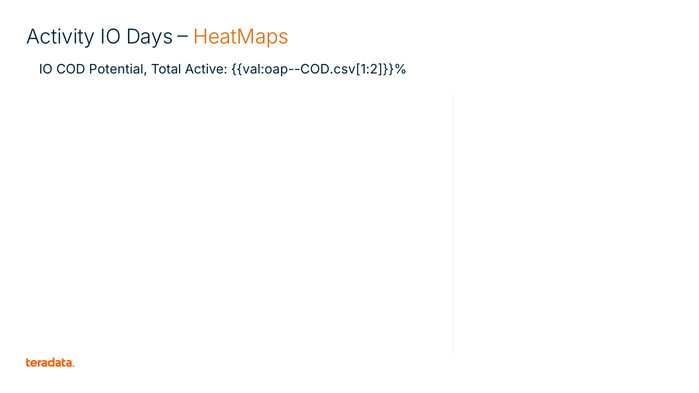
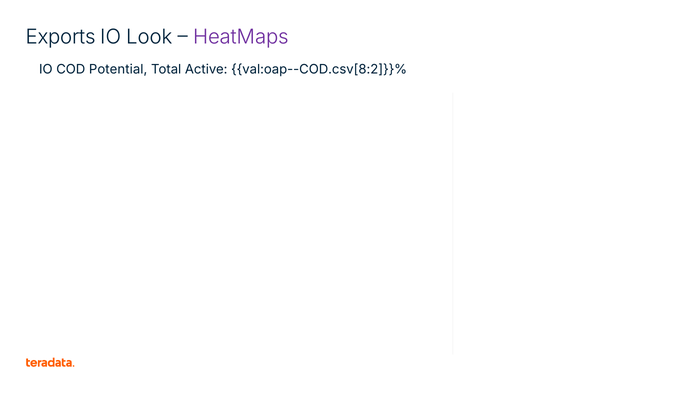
Activity: Activity -> Exports
Days: Days -> Look
HeatMaps colour: orange -> purple
val:oap--COD.csv[1:2]}}%: val:oap--COD.csv[1:2]}}% -> val:oap--COD.csv[8:2]}}%
